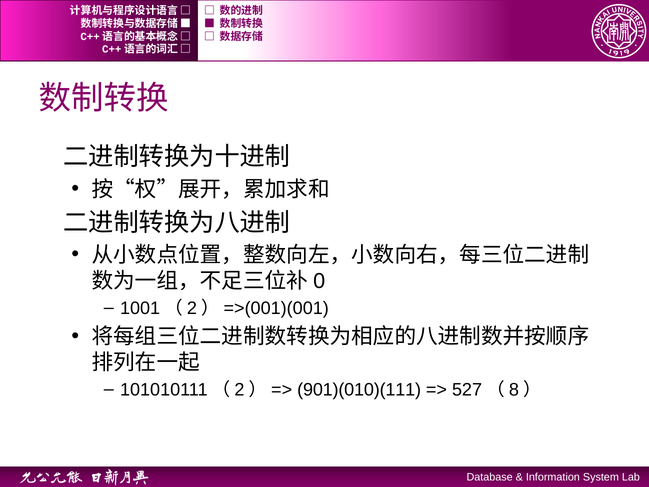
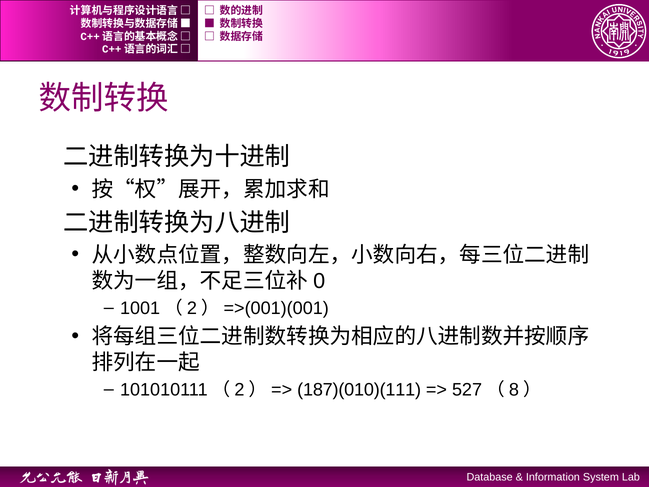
901)(010)(111: 901)(010)(111 -> 187)(010)(111
